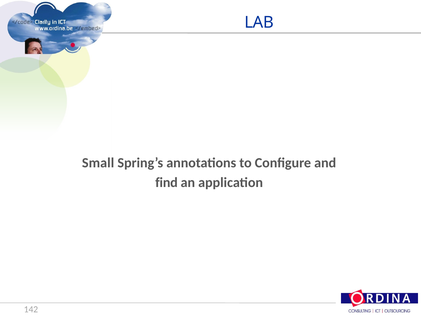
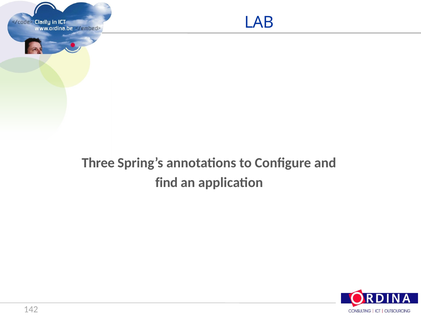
Small: Small -> Three
